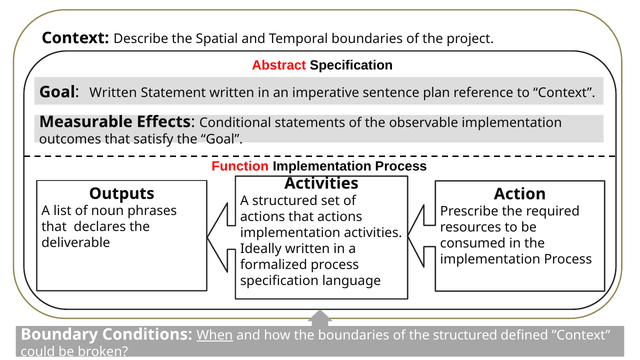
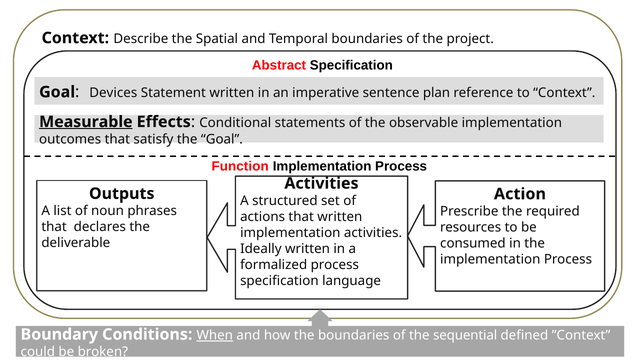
Written at (113, 93): Written -> Devices
Measurable underline: none -> present
that actions: actions -> written
the structured: structured -> sequential
